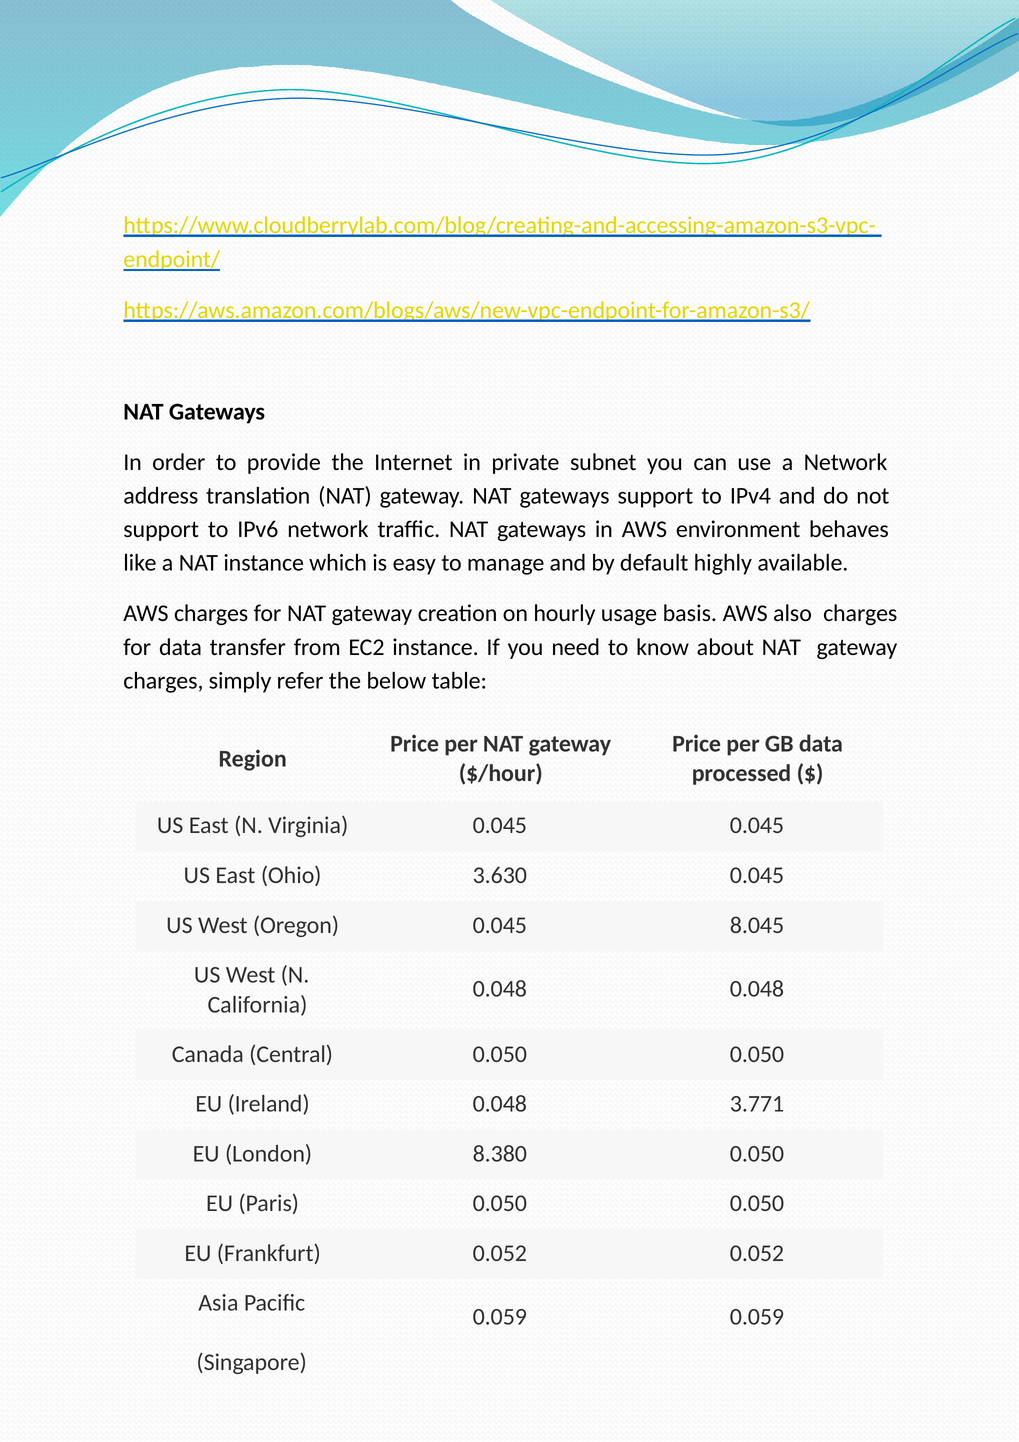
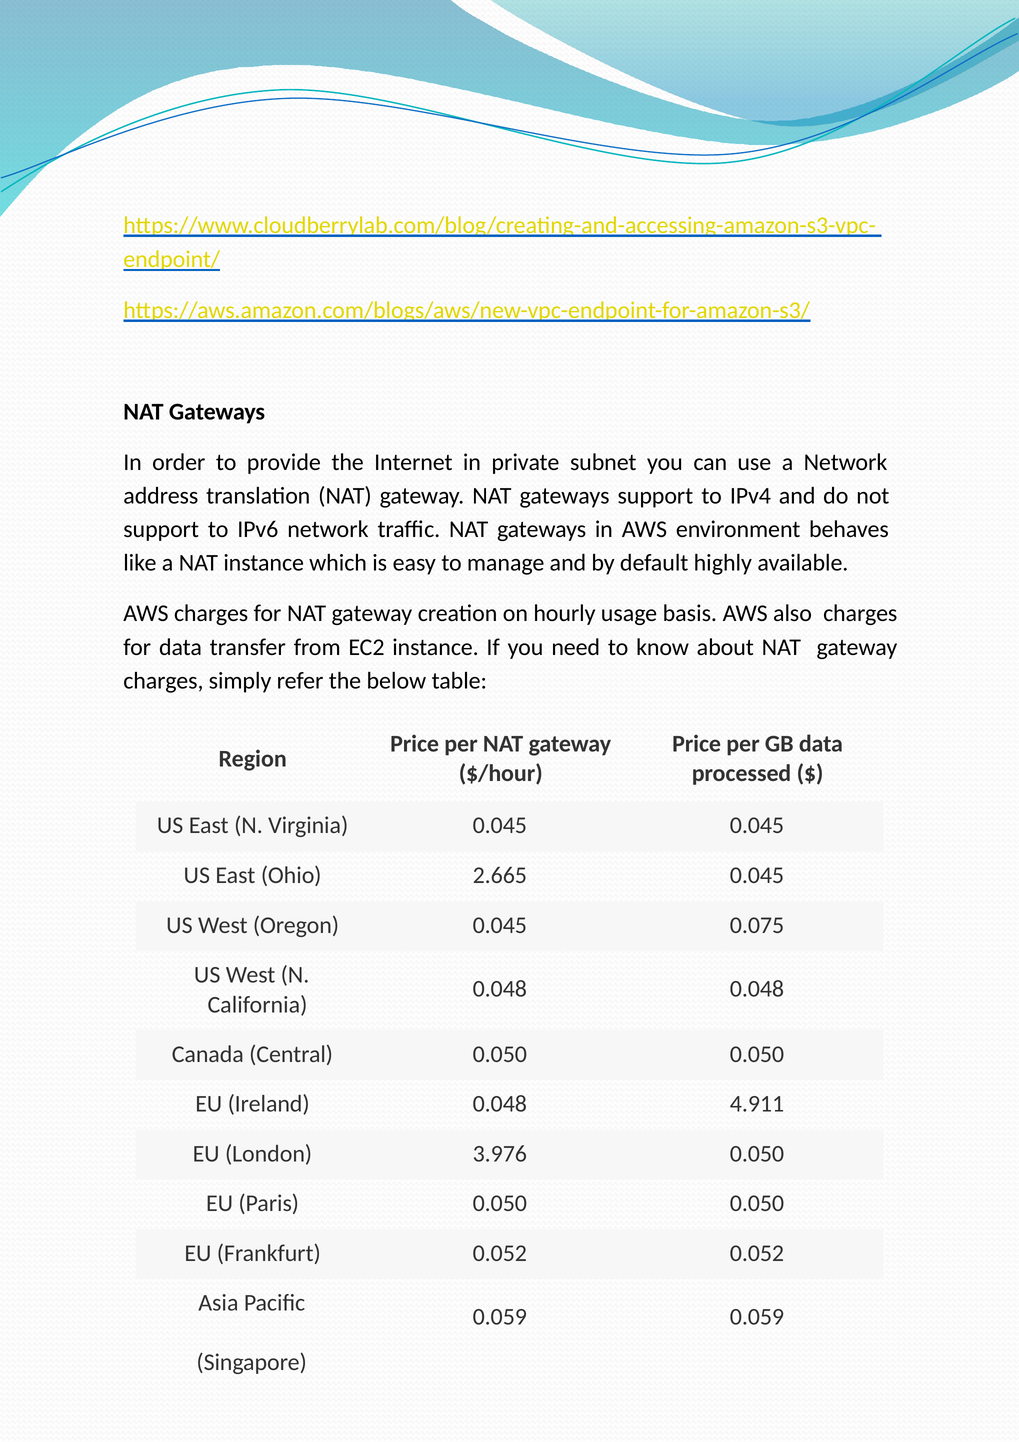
3.630: 3.630 -> 2.665
8.045: 8.045 -> 0.075
3.771: 3.771 -> 4.911
8.380: 8.380 -> 3.976
